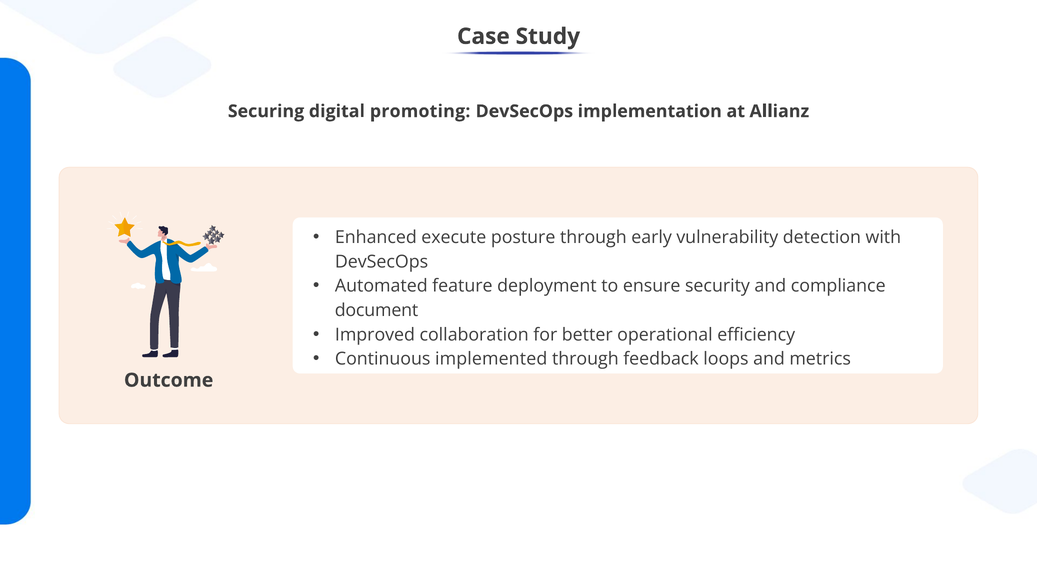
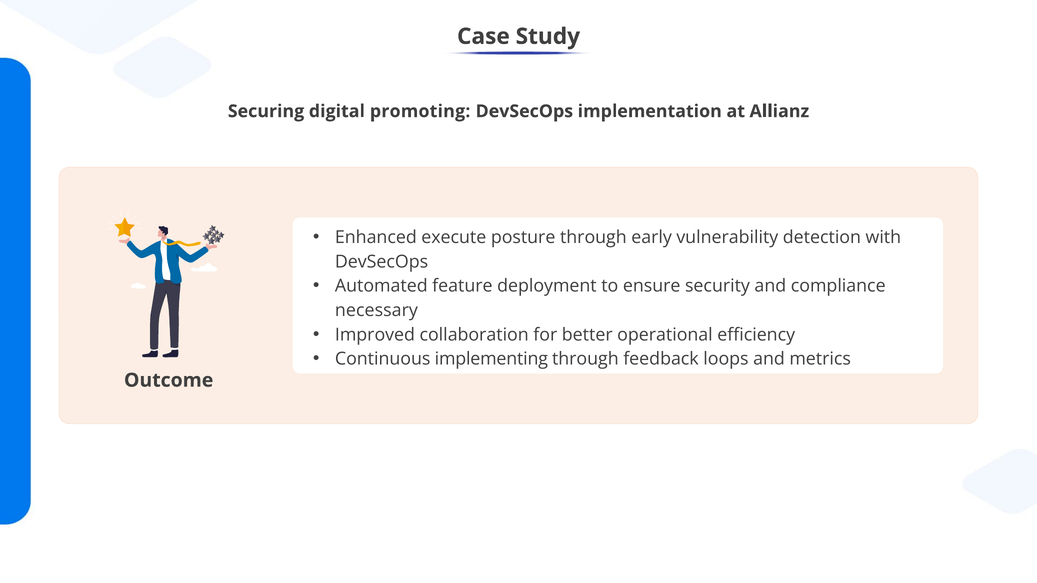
document: document -> necessary
implemented: implemented -> implementing
